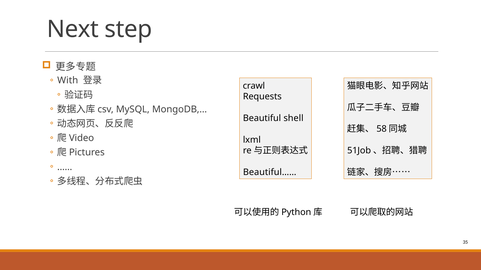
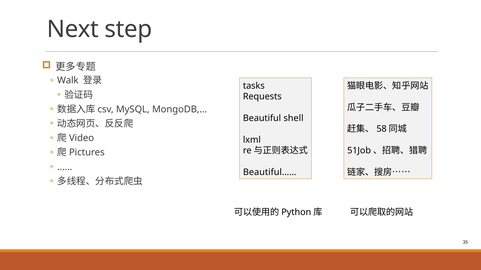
With: With -> Walk
crawl: crawl -> tasks
